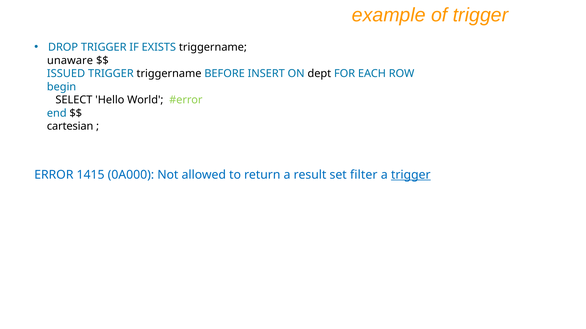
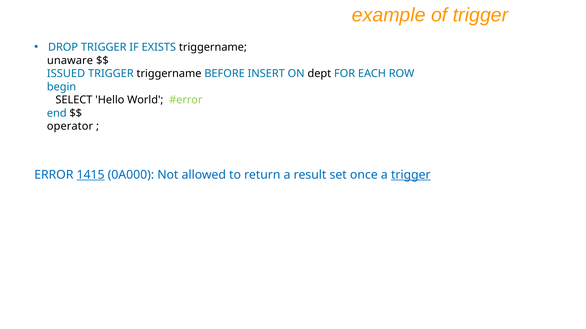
cartesian: cartesian -> operator
1415 underline: none -> present
filter: filter -> once
